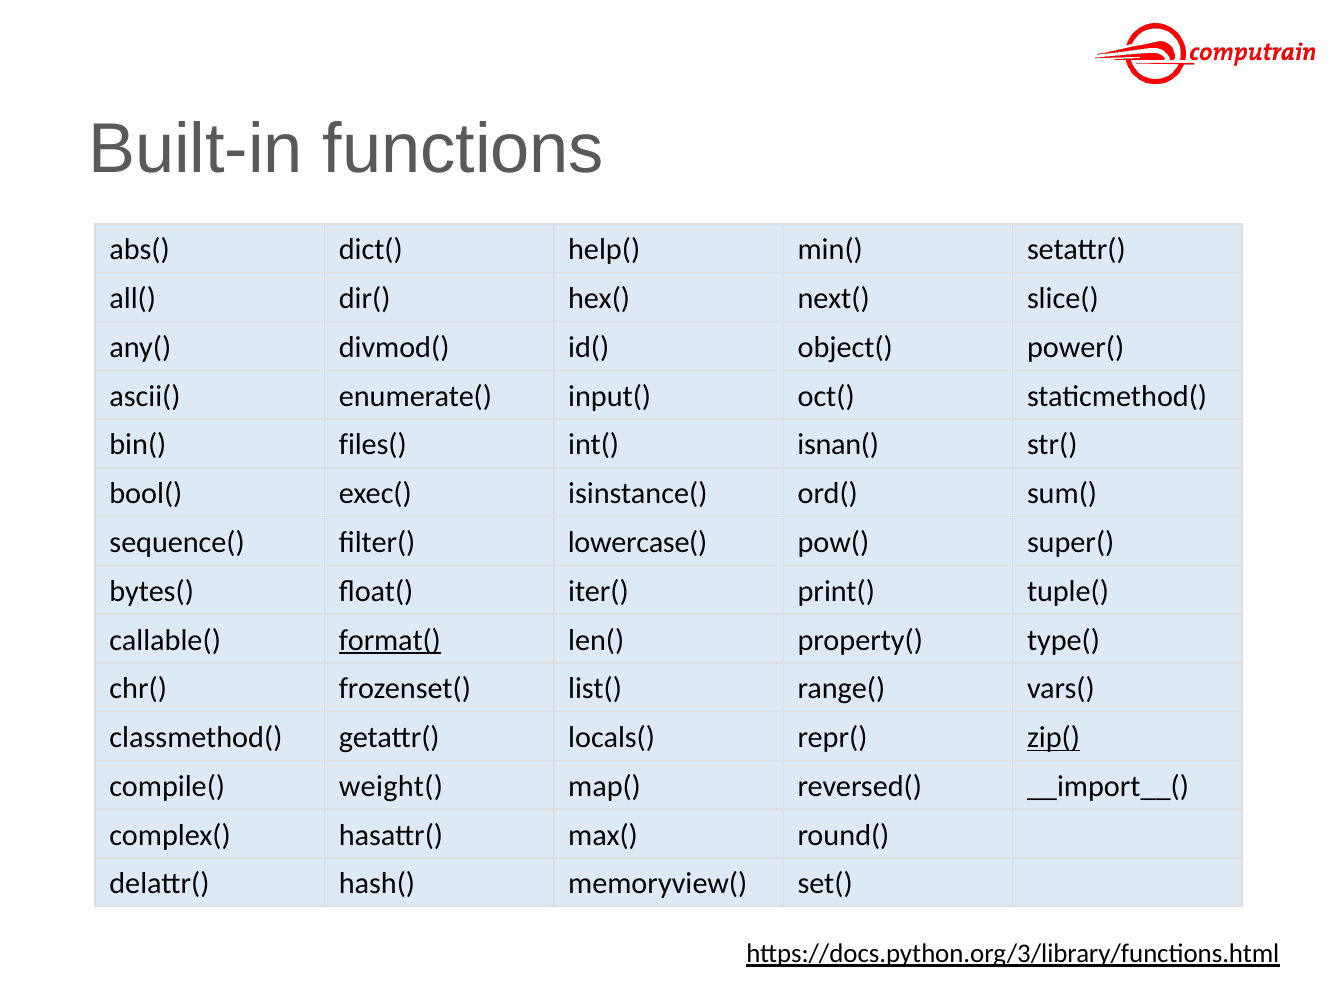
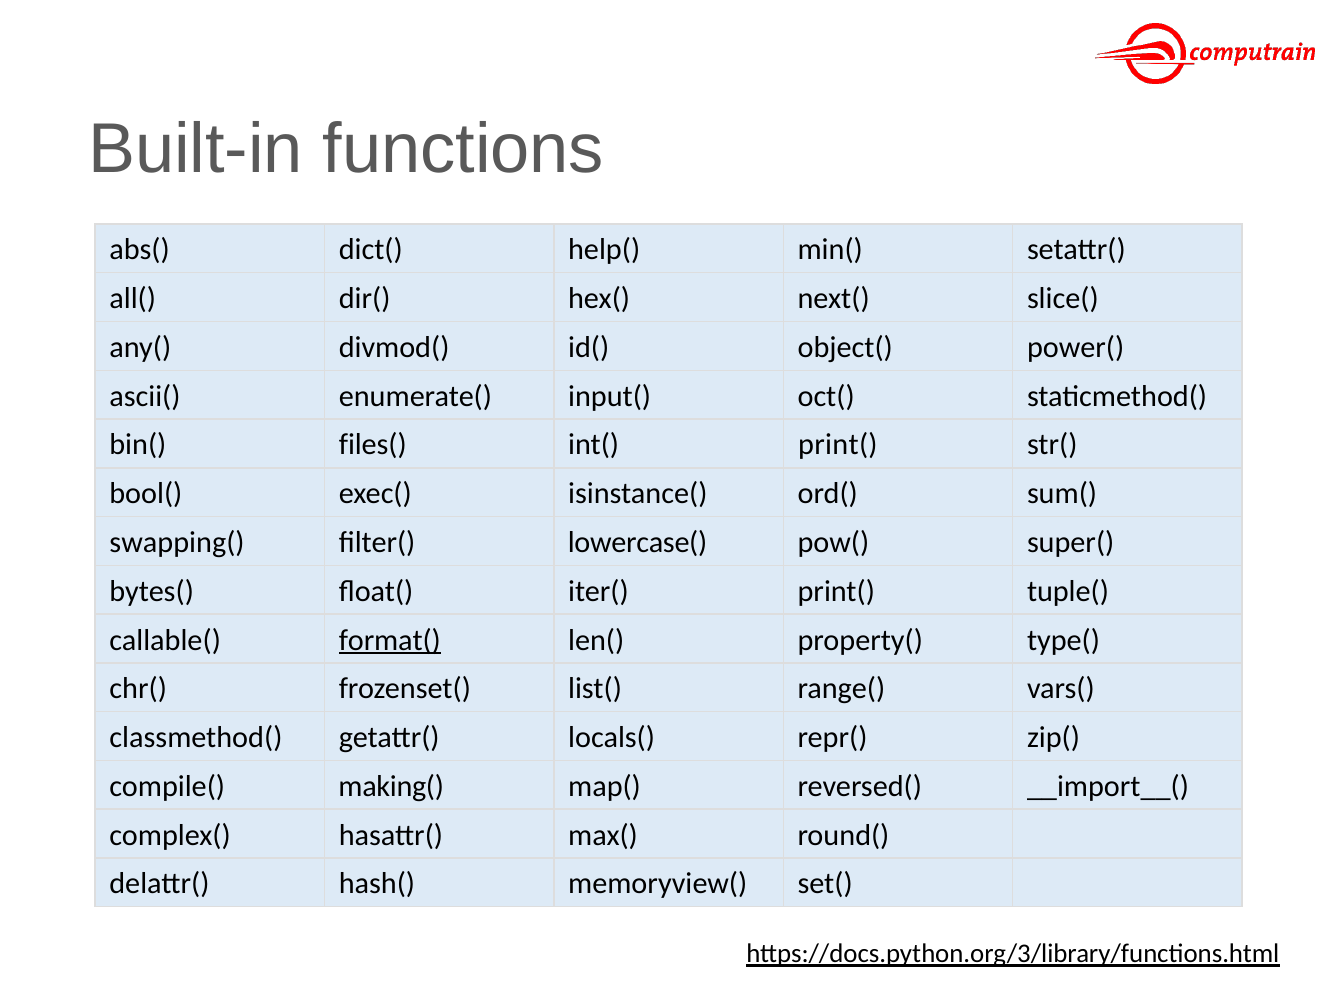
int( isnan(: isnan( -> print(
sequence(: sequence( -> swapping(
zip( underline: present -> none
weight(: weight( -> making(
